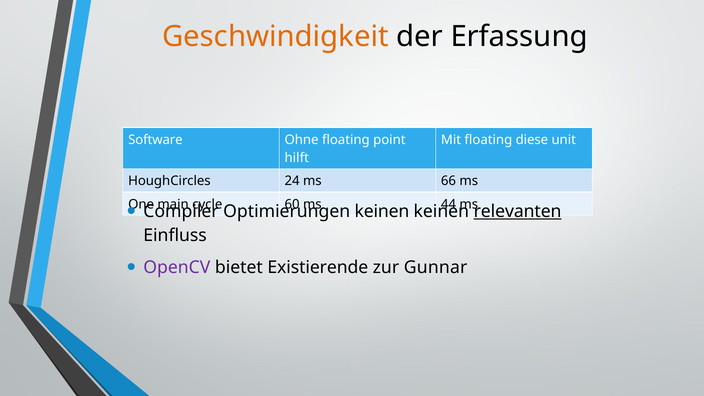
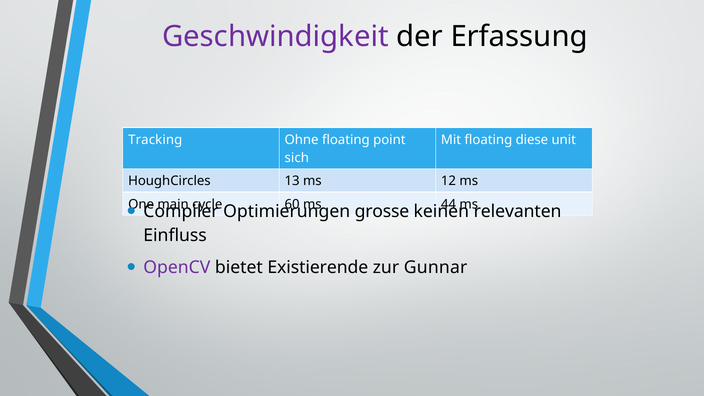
Geschwindigkeit colour: orange -> purple
Software: Software -> Tracking
hilft: hilft -> sich
24: 24 -> 13
66: 66 -> 12
keinen at (382, 211): keinen -> grosse
relevanten underline: present -> none
